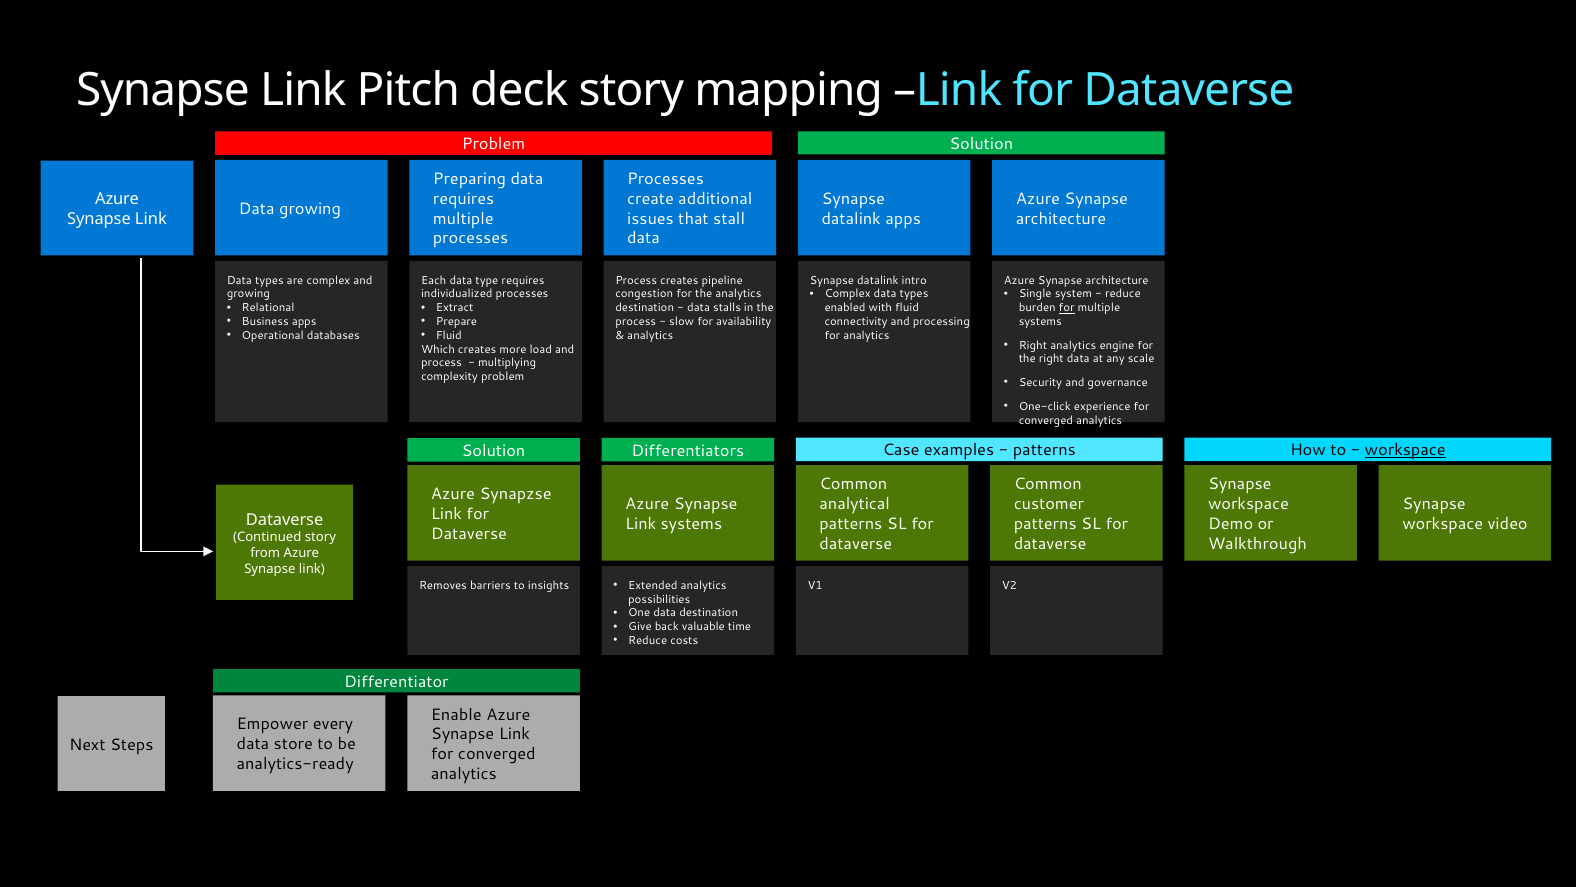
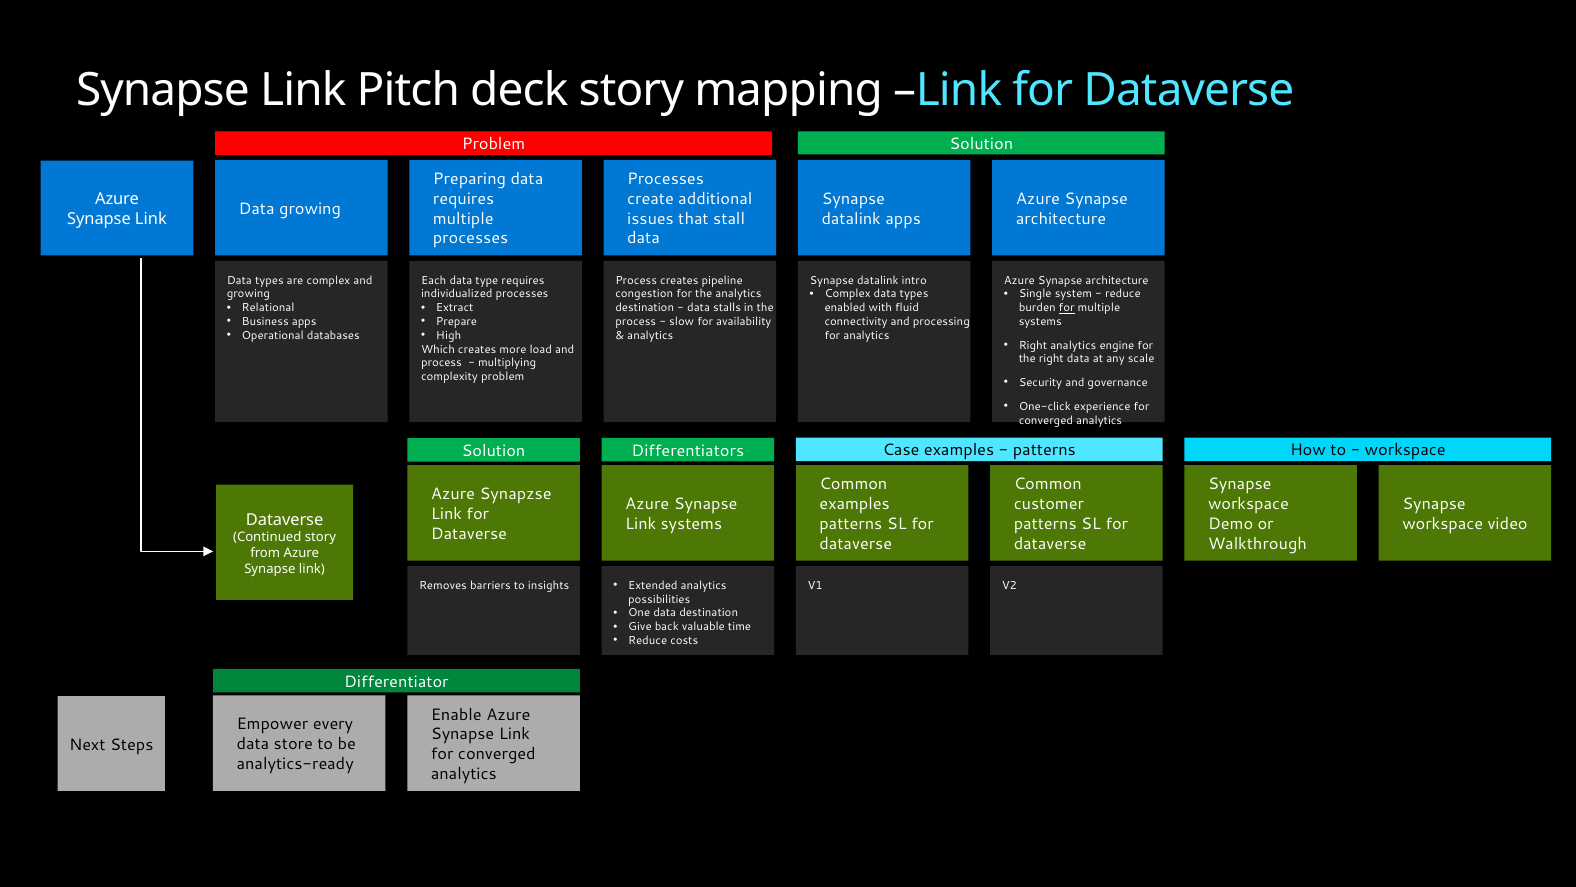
Fluid at (449, 335): Fluid -> High
workspace at (1405, 450) underline: present -> none
analytical at (855, 504): analytical -> examples
